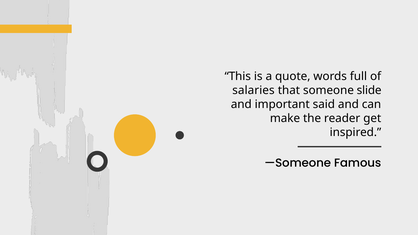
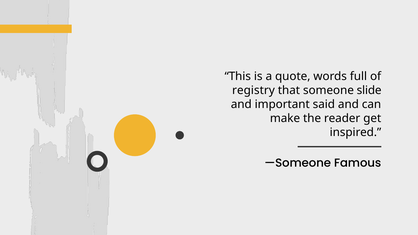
salaries: salaries -> registry
